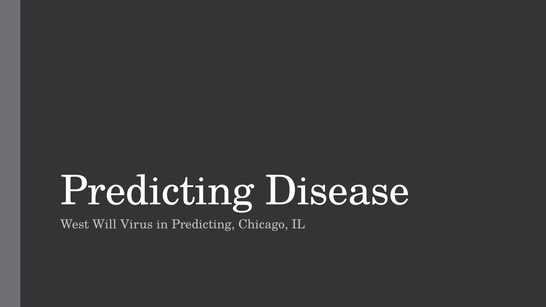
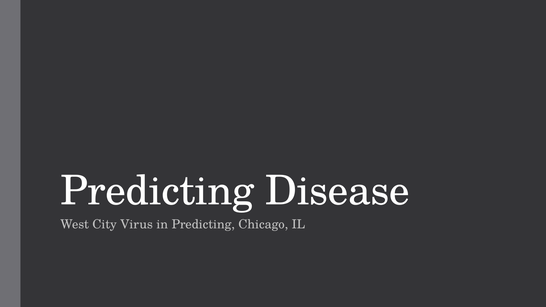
Will: Will -> City
